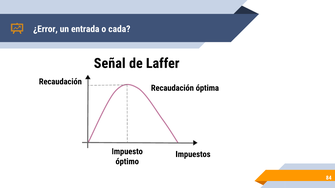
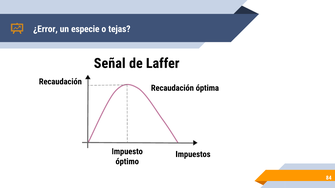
entrada: entrada -> especie
cada: cada -> tejas
